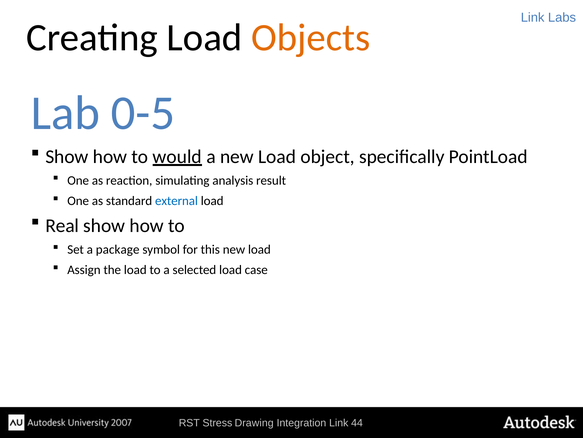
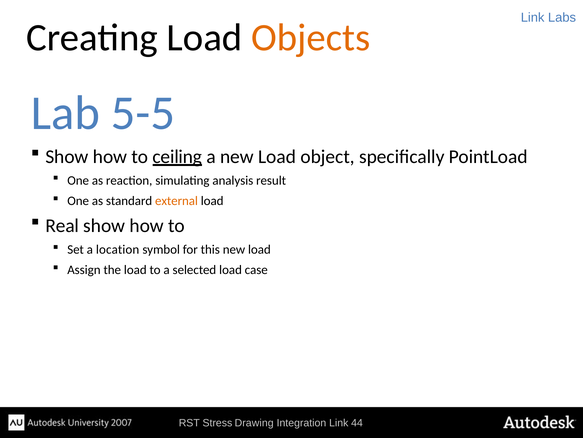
0-5: 0-5 -> 5-5
would: would -> ceiling
external colour: blue -> orange
package: package -> location
